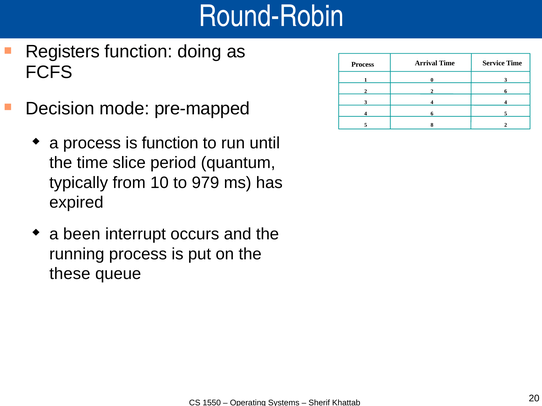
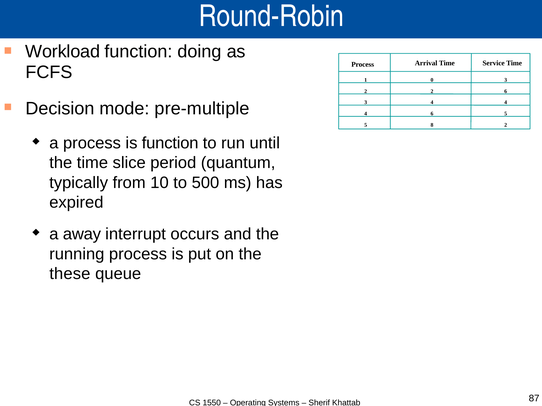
Registers: Registers -> Workload
pre-mapped: pre-mapped -> pre-multiple
979: 979 -> 500
been: been -> away
20: 20 -> 87
